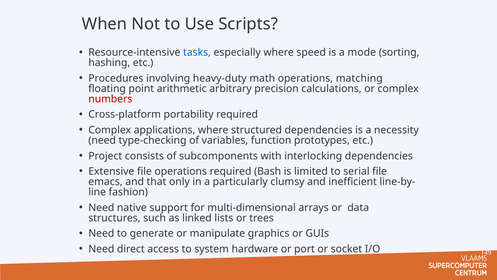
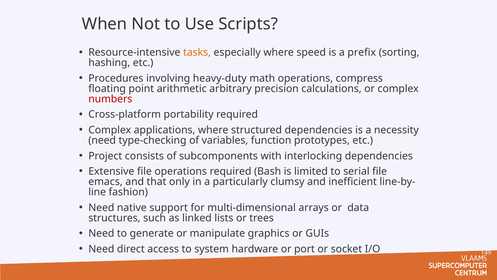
tasks colour: blue -> orange
mode: mode -> prefix
matching: matching -> compress
